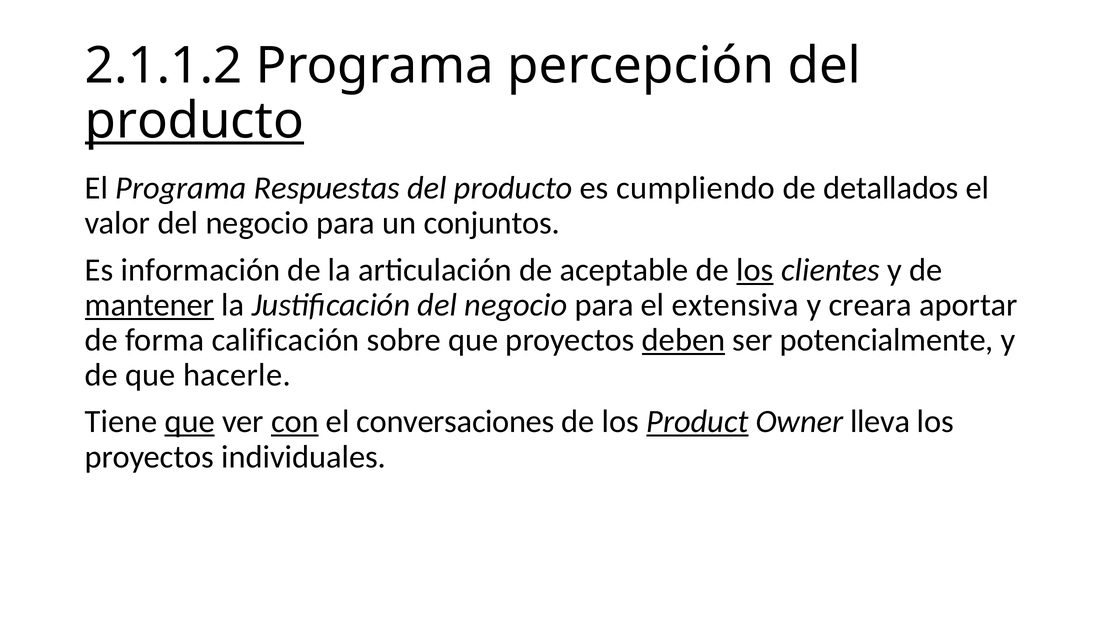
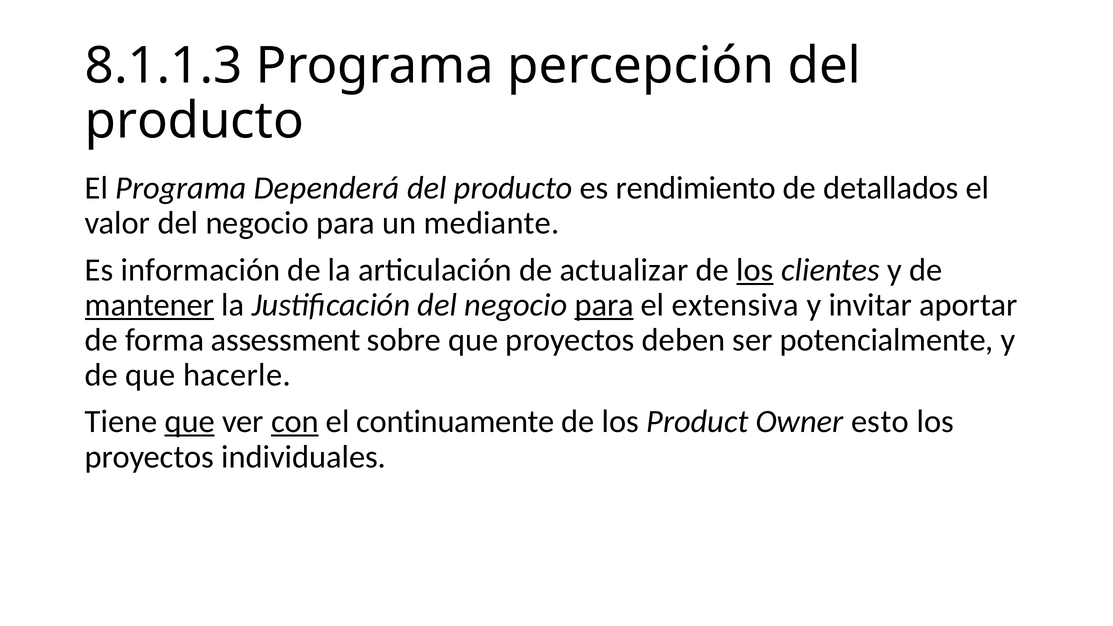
2.1.1.2: 2.1.1.2 -> 8.1.1.3
producto at (194, 121) underline: present -> none
Respuestas: Respuestas -> Dependerá
cumpliendo: cumpliendo -> rendimiento
conjuntos: conjuntos -> mediante
aceptable: aceptable -> actualizar
para at (604, 305) underline: none -> present
creara: creara -> invitar
calificación: calificación -> assessment
deben underline: present -> none
conversaciones: conversaciones -> continuamente
Product underline: present -> none
lleva: lleva -> esto
